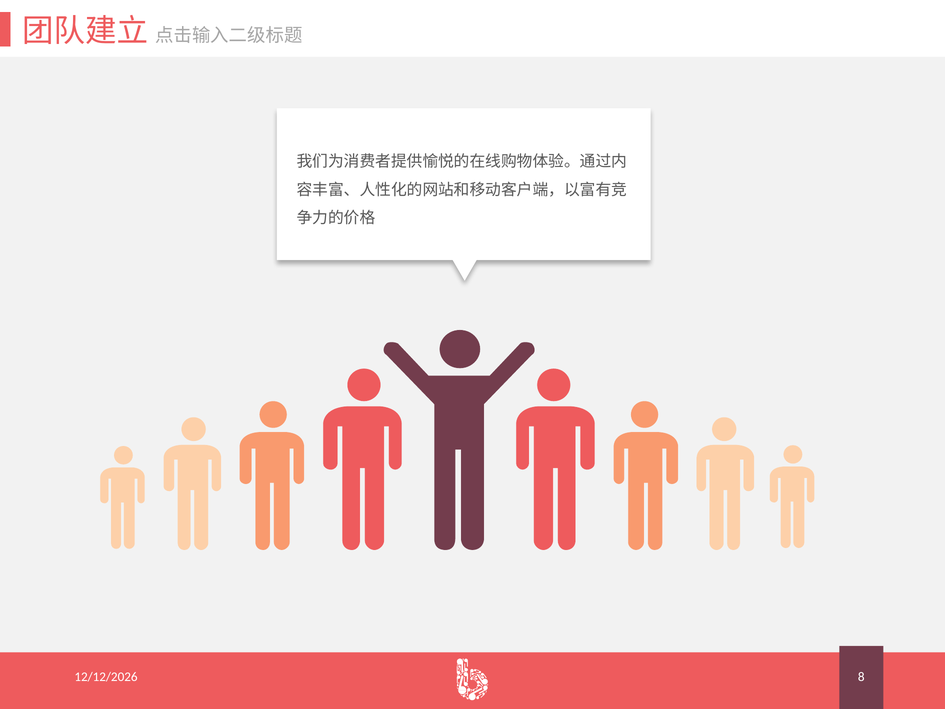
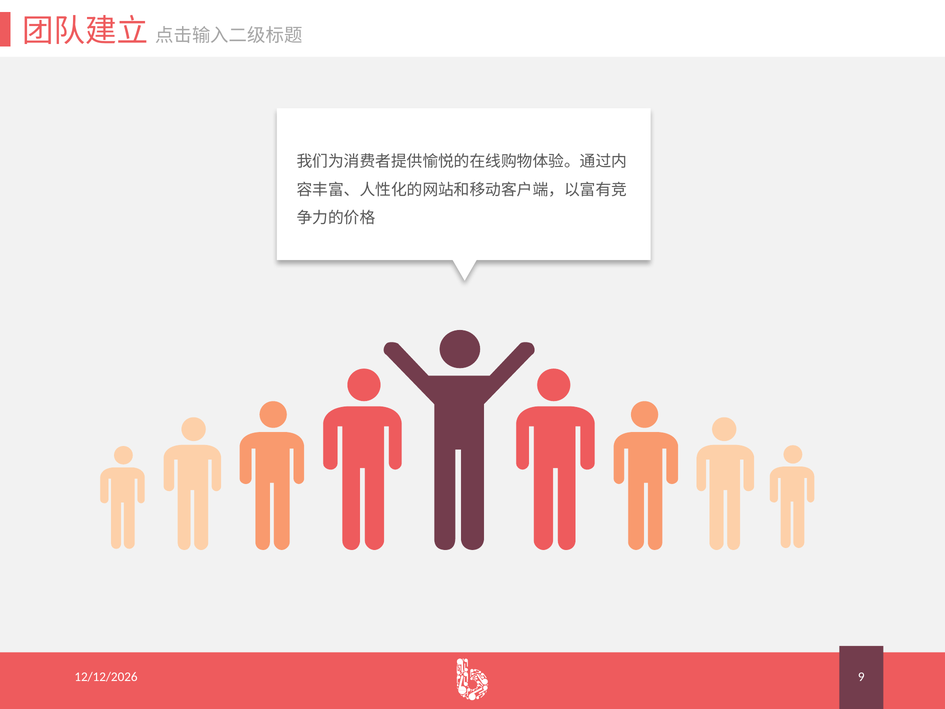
8: 8 -> 9
